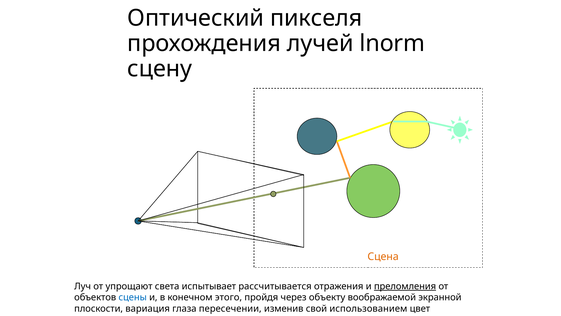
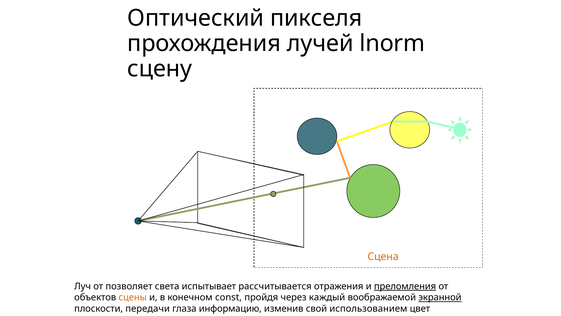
упрощают: упрощают -> позволяет
сцены colour: blue -> orange
этого: этого -> const
объекту: объекту -> каждый
экранной underline: none -> present
вариация: вариация -> передачи
пересечении: пересечении -> информацию
